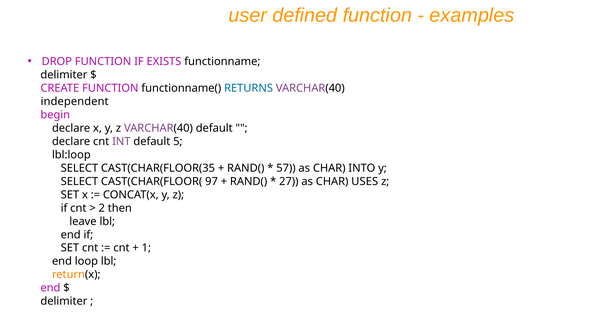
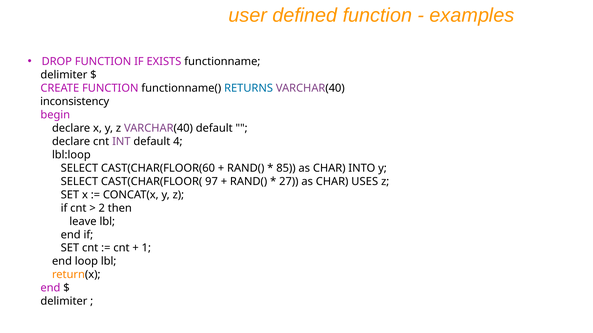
independent: independent -> inconsistency
5: 5 -> 4
CAST(CHAR(FLOOR(35: CAST(CHAR(FLOOR(35 -> CAST(CHAR(FLOOR(60
57: 57 -> 85
